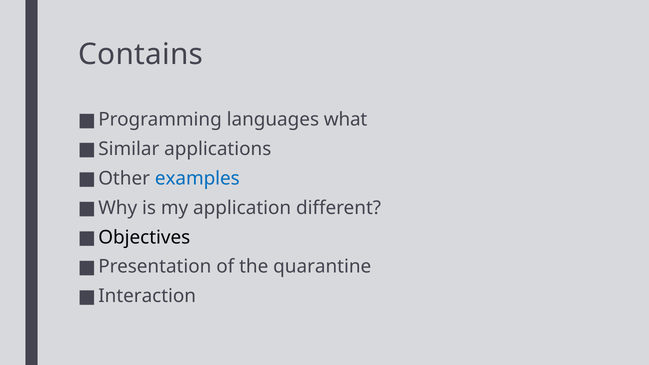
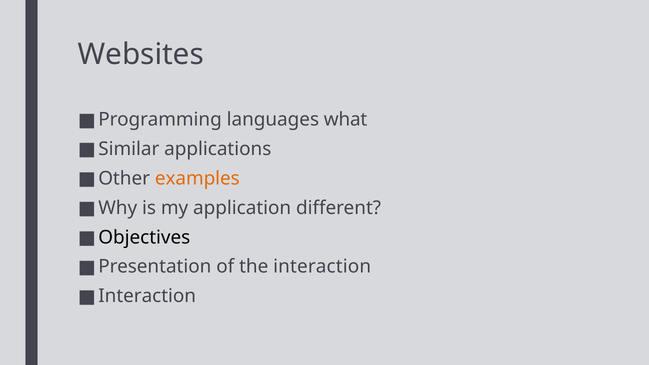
Contains: Contains -> Websites
examples colour: blue -> orange
the quarantine: quarantine -> interaction
